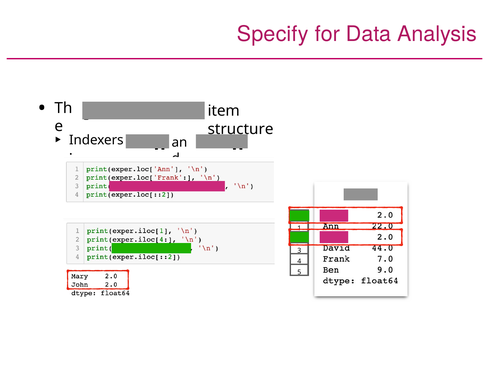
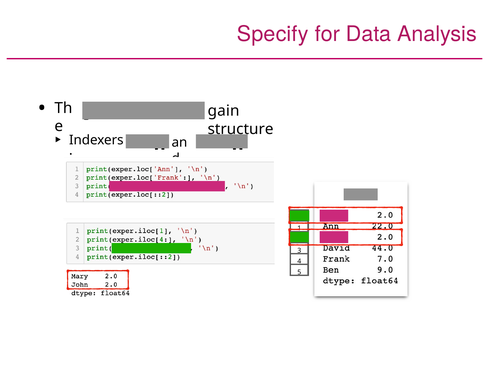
item: item -> gain
